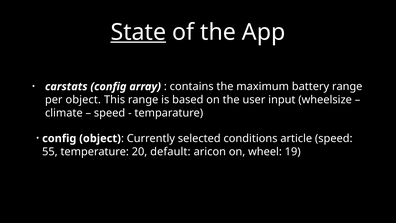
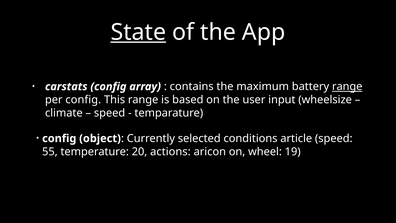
range at (347, 86) underline: none -> present
per object: object -> config
default: default -> actions
